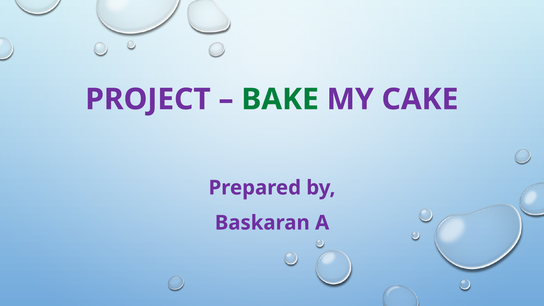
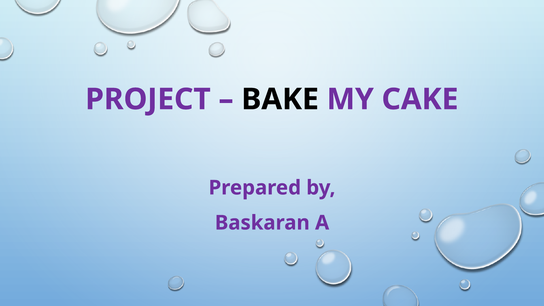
BAKE colour: green -> black
